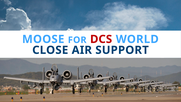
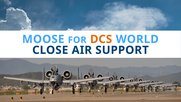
DCS colour: red -> orange
